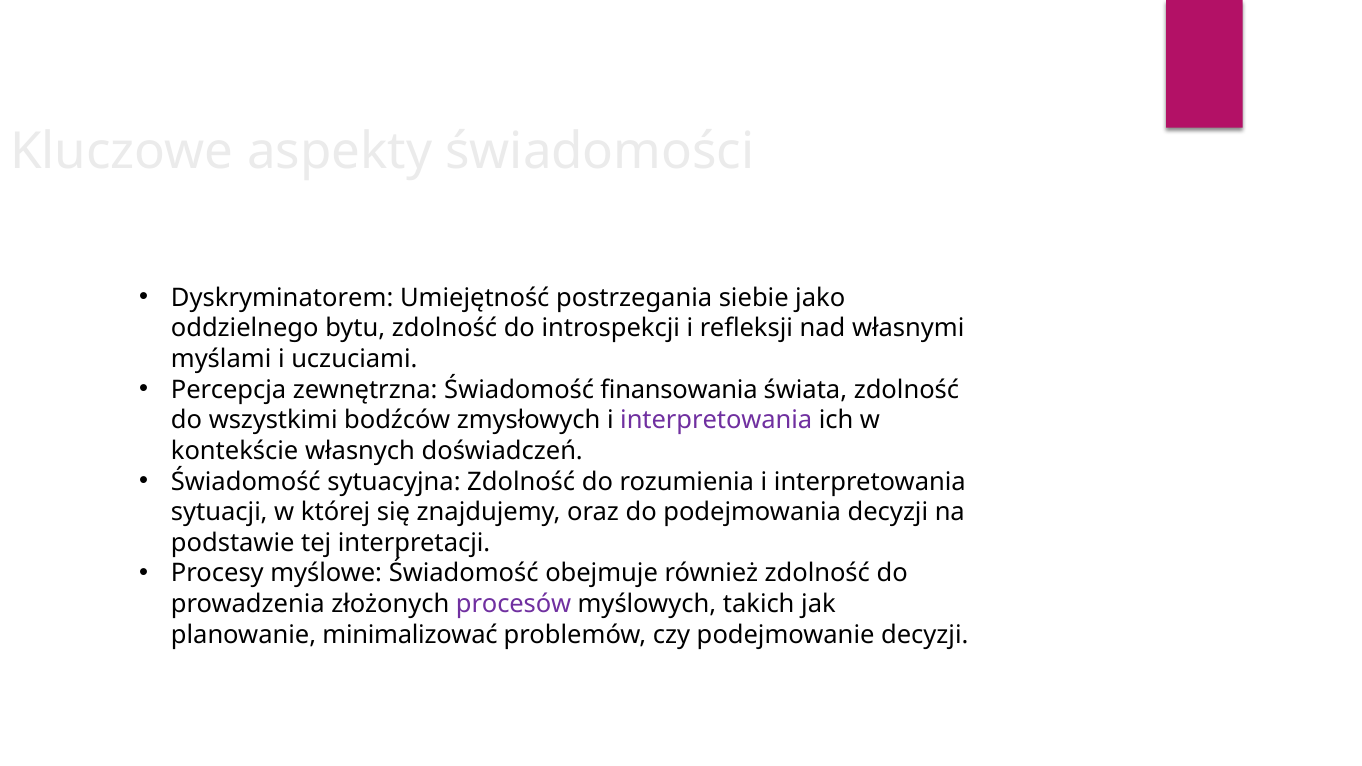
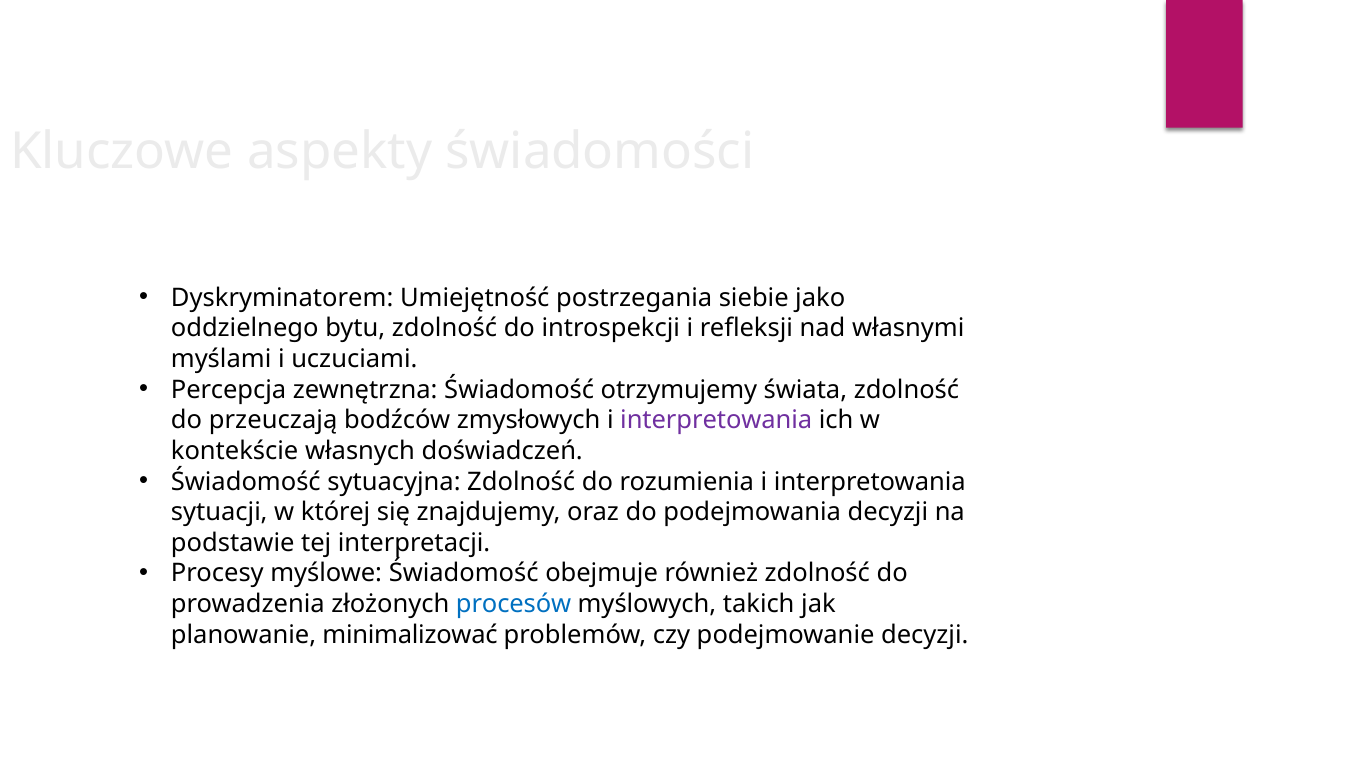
finansowania: finansowania -> otrzymujemy
wszystkimi: wszystkimi -> przeuczają
procesów colour: purple -> blue
